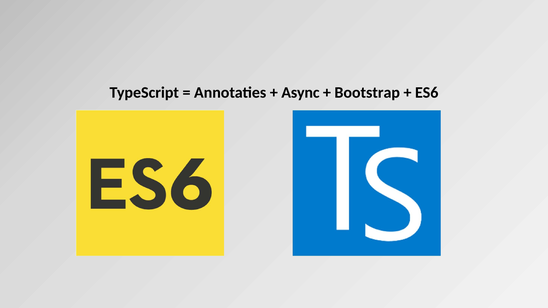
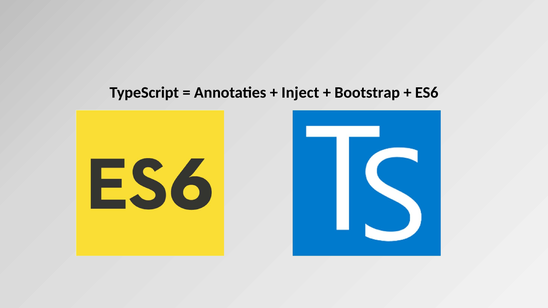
Async: Async -> Inject
